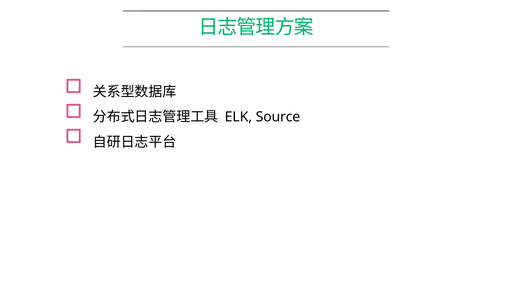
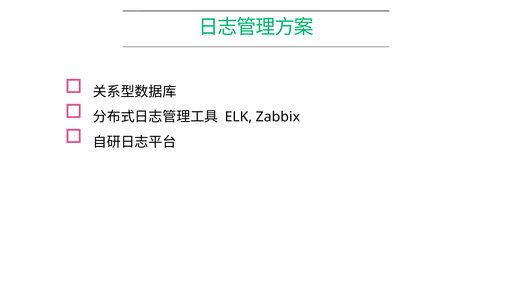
Source: Source -> Zabbix
